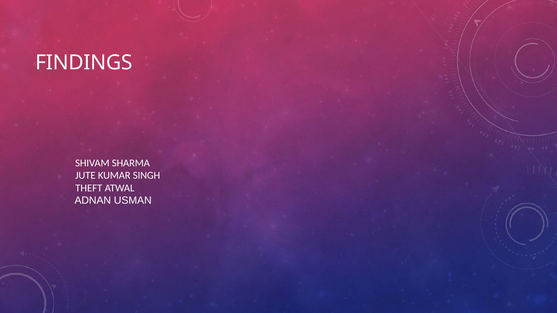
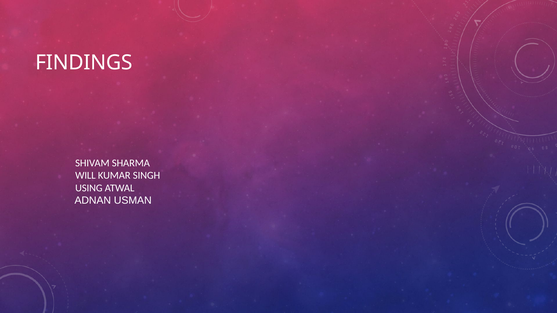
JUTE: JUTE -> WILL
THEFT: THEFT -> USING
